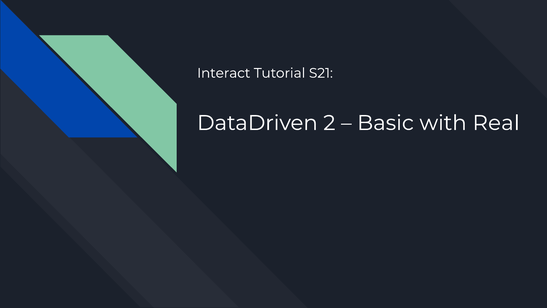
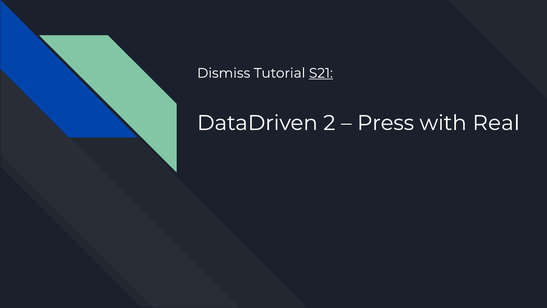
Interact: Interact -> Dismiss
S21 underline: none -> present
Basic: Basic -> Press
